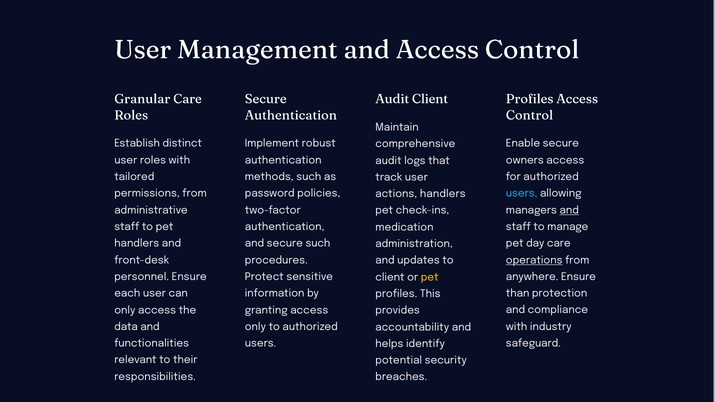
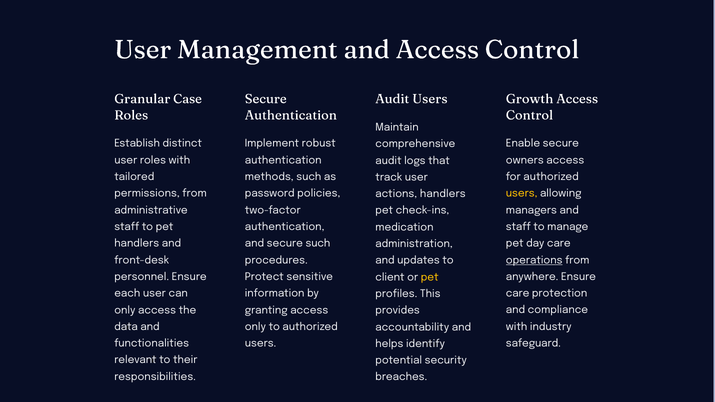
Granular Care: Care -> Case
Audit Client: Client -> Users
Profiles at (530, 99): Profiles -> Growth
users at (522, 194) colour: light blue -> yellow
and at (569, 210) underline: present -> none
than at (518, 294): than -> care
